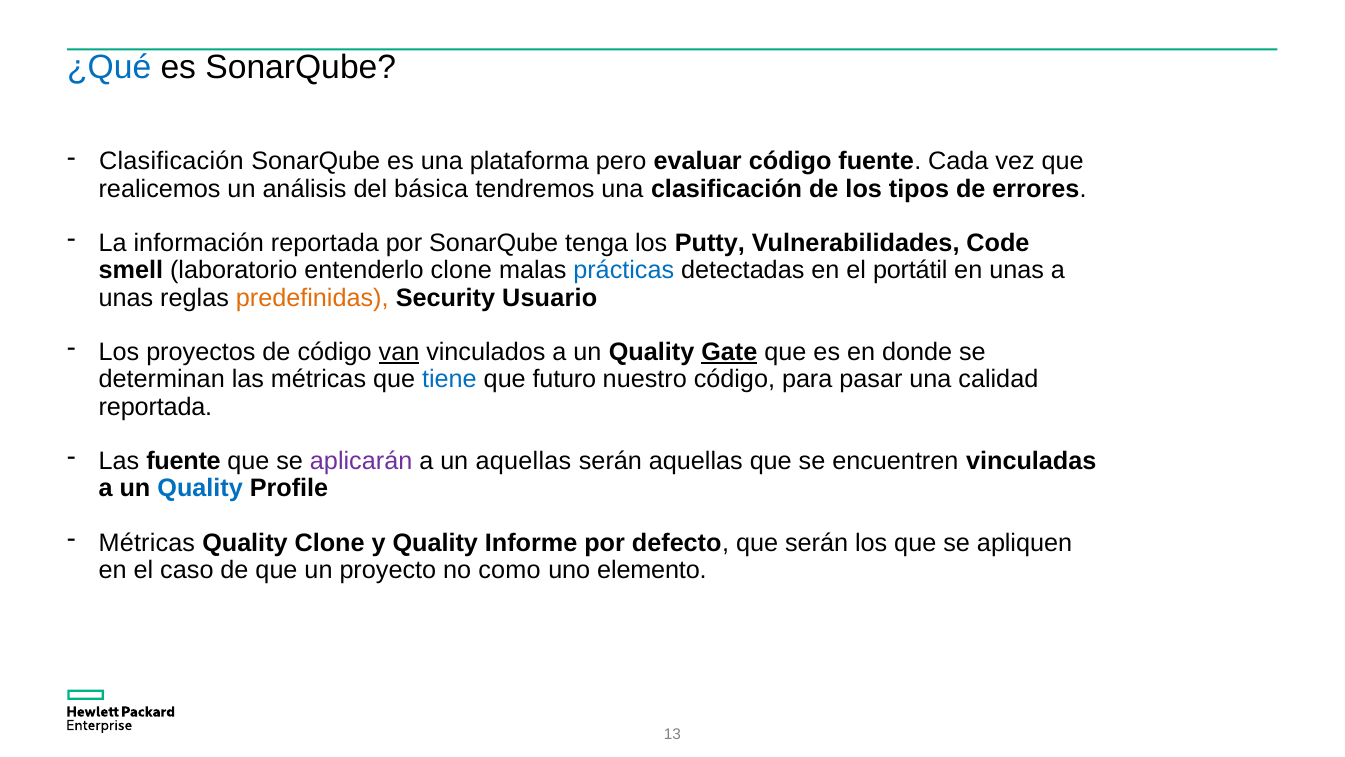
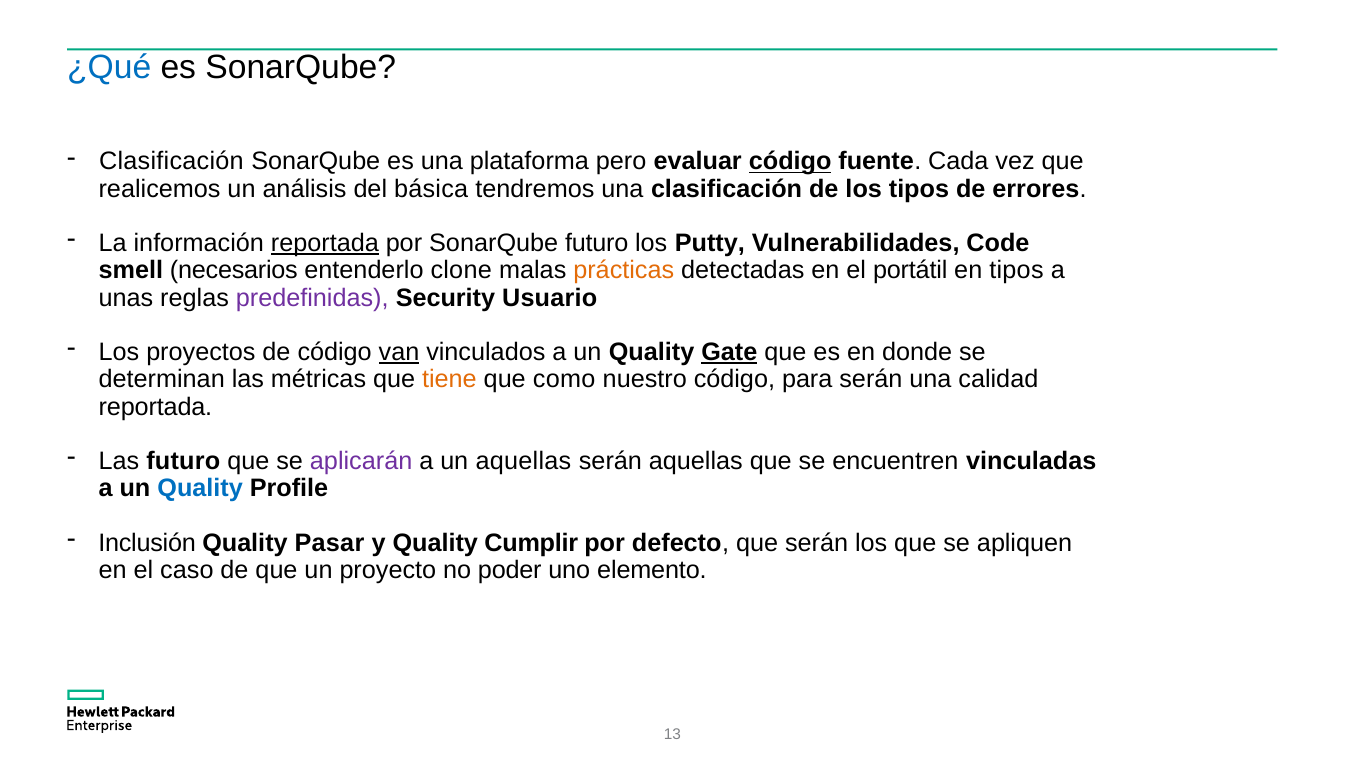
código at (790, 161) underline: none -> present
reportada at (325, 243) underline: none -> present
SonarQube tenga: tenga -> futuro
laboratorio: laboratorio -> necesarios
prácticas colour: blue -> orange
en unas: unas -> tipos
predefinidas colour: orange -> purple
tiene colour: blue -> orange
futuro: futuro -> como
para pasar: pasar -> serán
Las fuente: fuente -> futuro
Métricas at (147, 543): Métricas -> Inclusión
Quality Clone: Clone -> Pasar
Informe: Informe -> Cumplir
como: como -> poder
